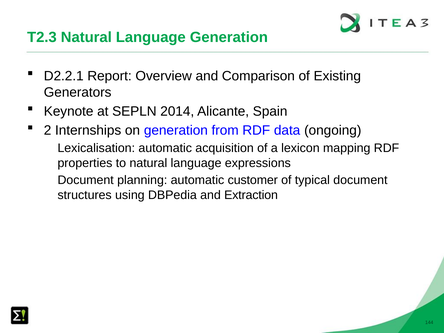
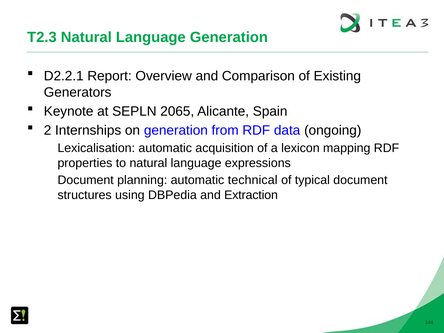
2014: 2014 -> 2065
customer: customer -> technical
